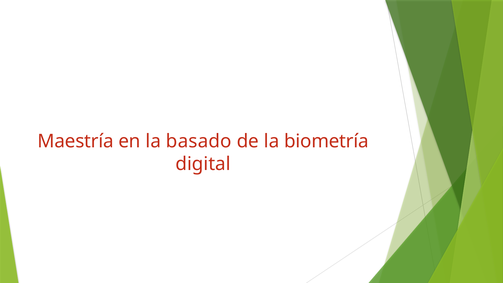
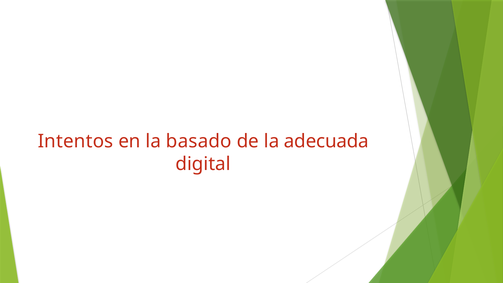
Maestría: Maestría -> Intentos
biometría: biometría -> adecuada
